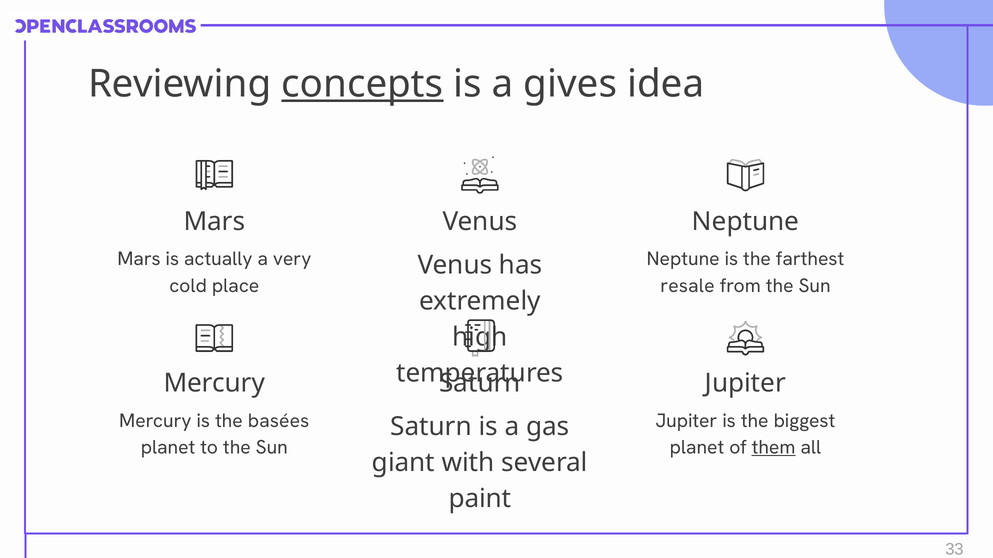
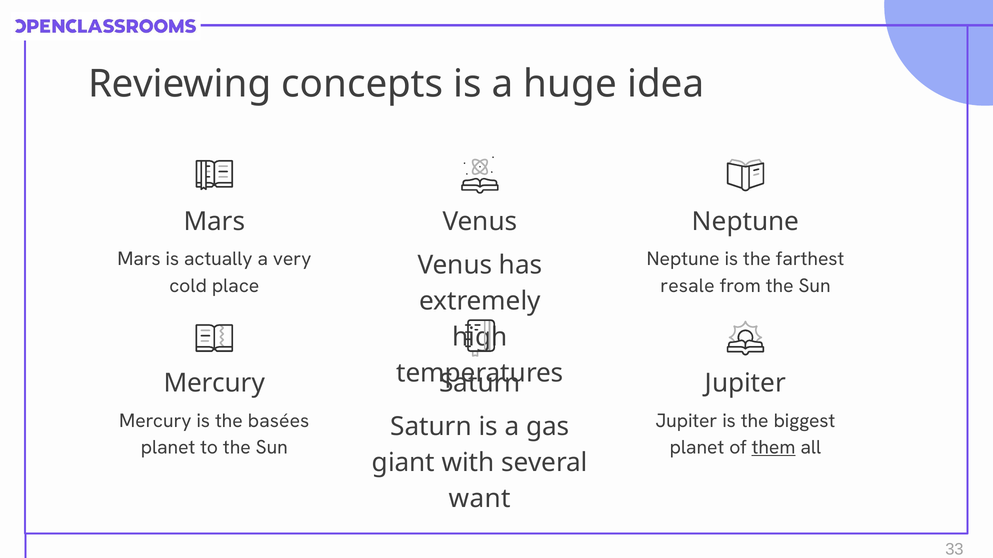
concepts underline: present -> none
gives: gives -> huge
paint: paint -> want
